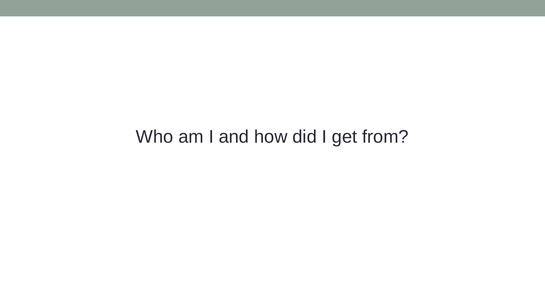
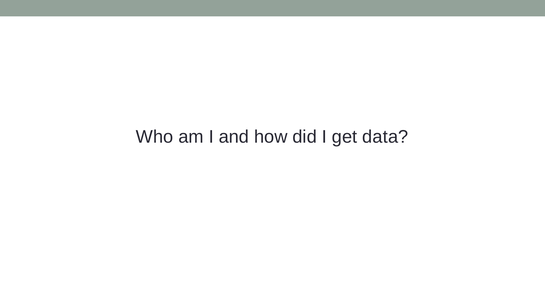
from: from -> data
